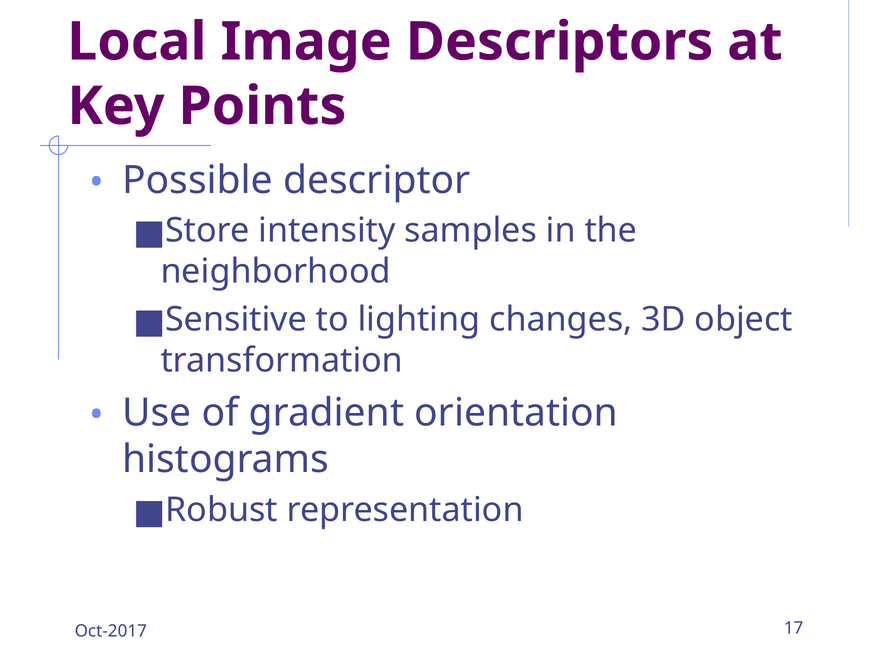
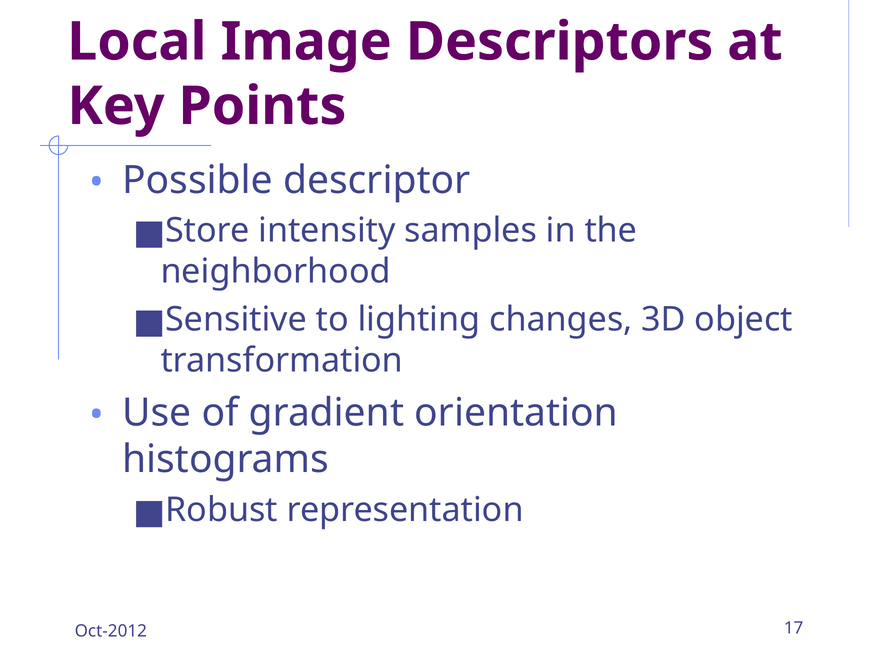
Oct-2017: Oct-2017 -> Oct-2012
